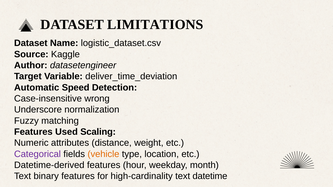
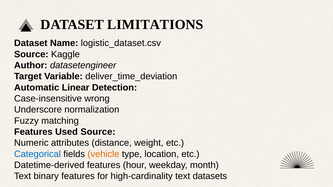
Speed: Speed -> Linear
Used Scaling: Scaling -> Source
Categorical colour: purple -> blue
datetime: datetime -> datasets
